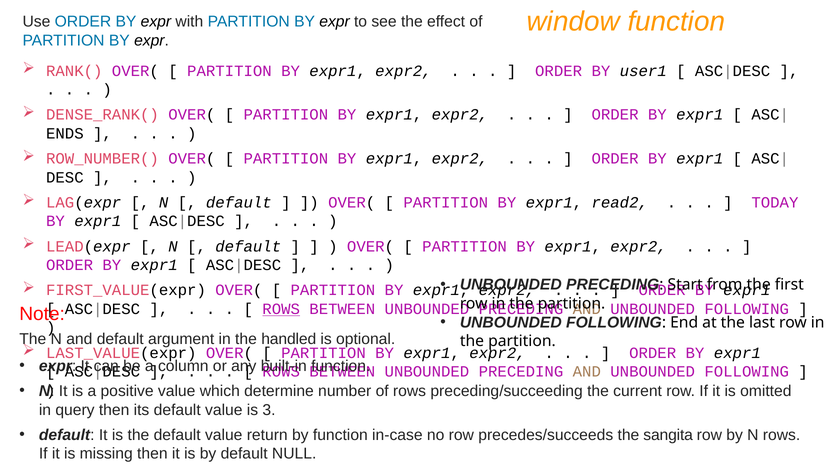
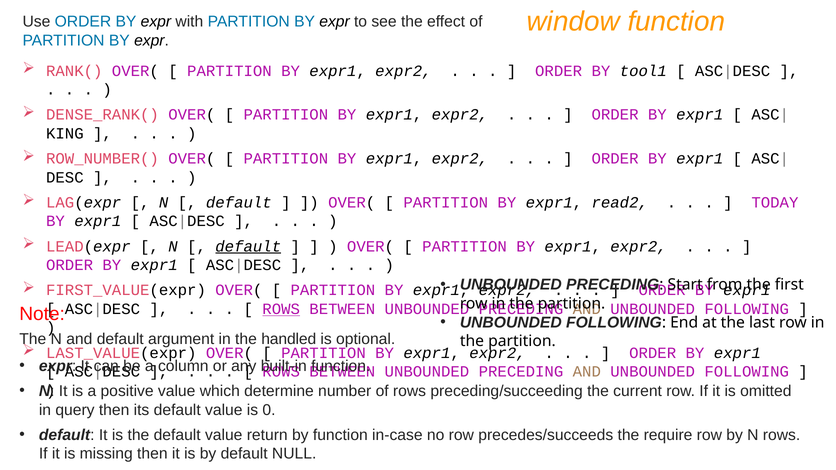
user1: user1 -> tool1
ENDS: ENDS -> KING
default at (248, 246) underline: none -> present
3: 3 -> 0
sangita: sangita -> require
